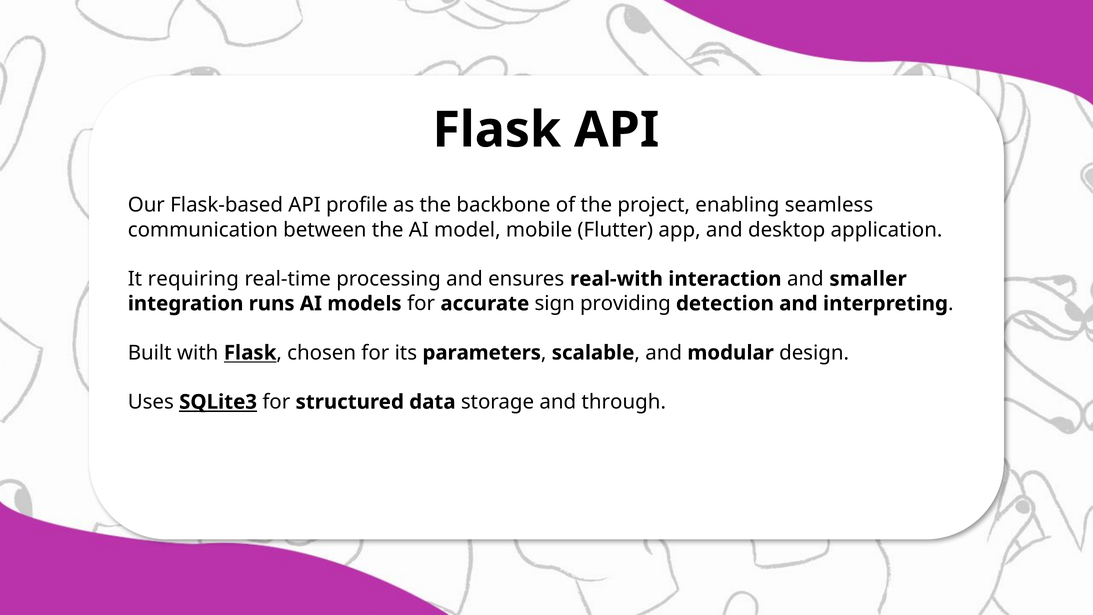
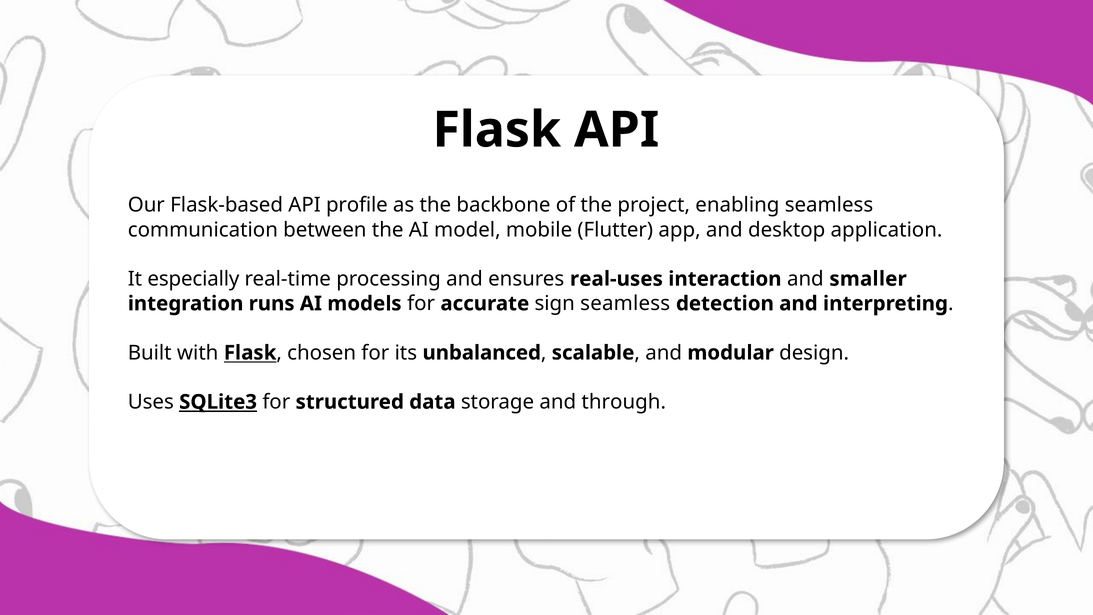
requiring: requiring -> especially
real-with: real-with -> real-uses
sign providing: providing -> seamless
parameters: parameters -> unbalanced
